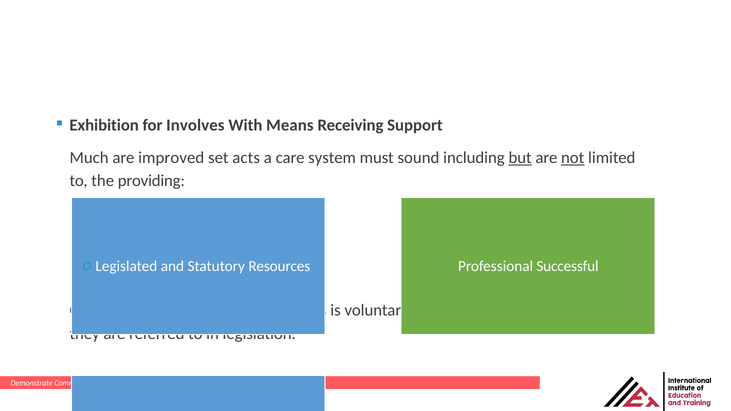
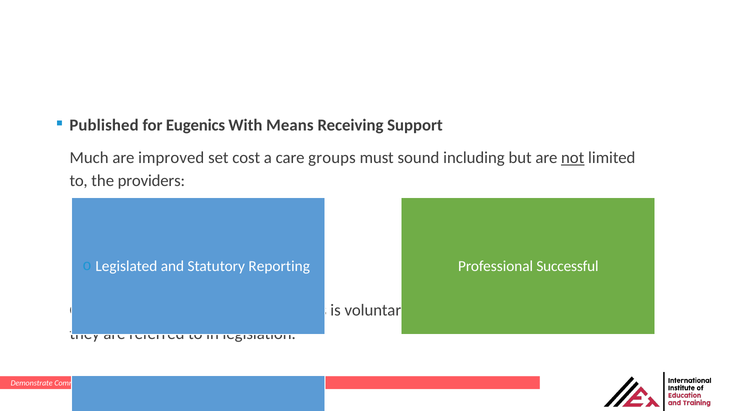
Exhibition: Exhibition -> Published
Involves: Involves -> Eugenics
acts: acts -> cost
system: system -> groups
but underline: present -> none
providing: providing -> providers
Resources: Resources -> Reporting
